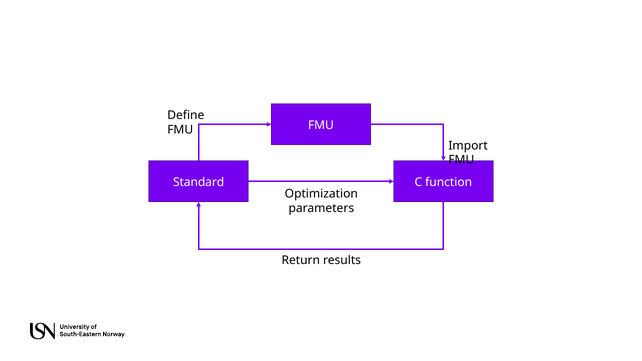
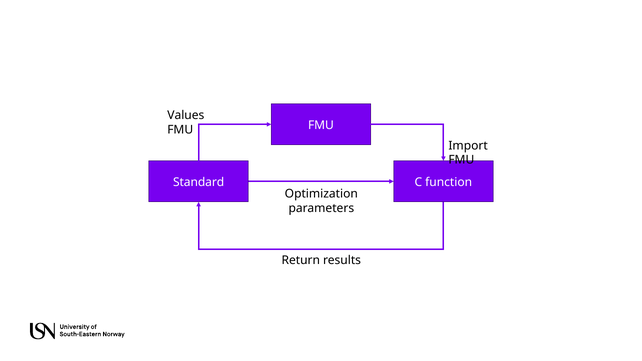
Define: Define -> Values
